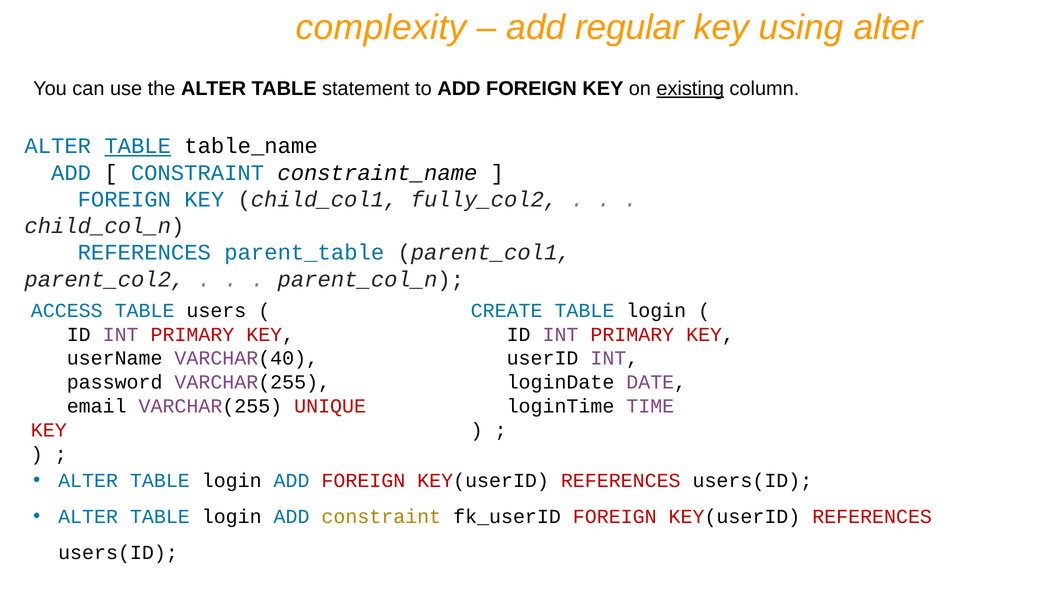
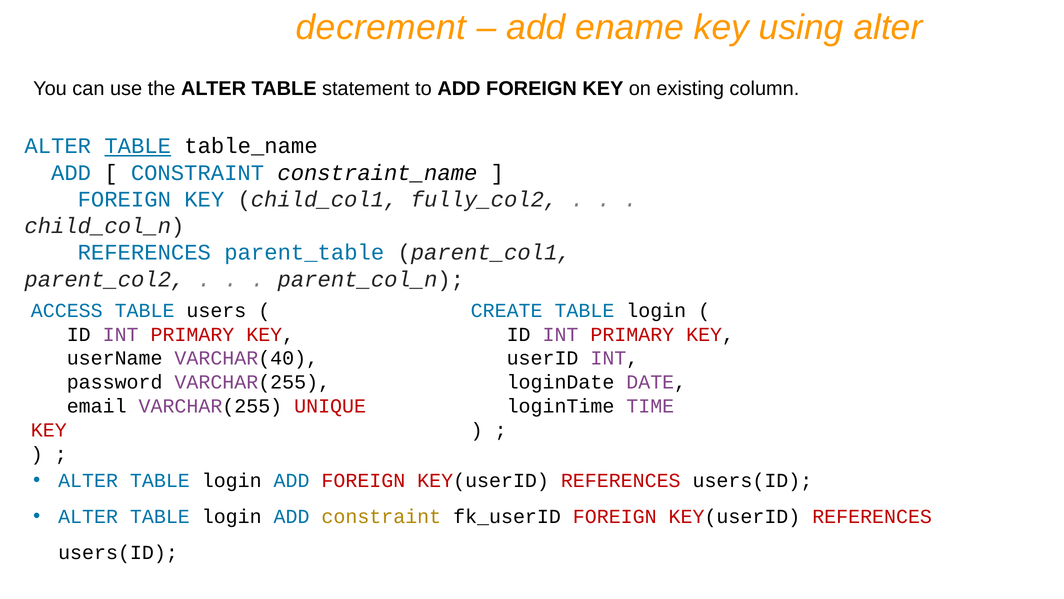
complexity: complexity -> decrement
regular: regular -> ename
existing underline: present -> none
